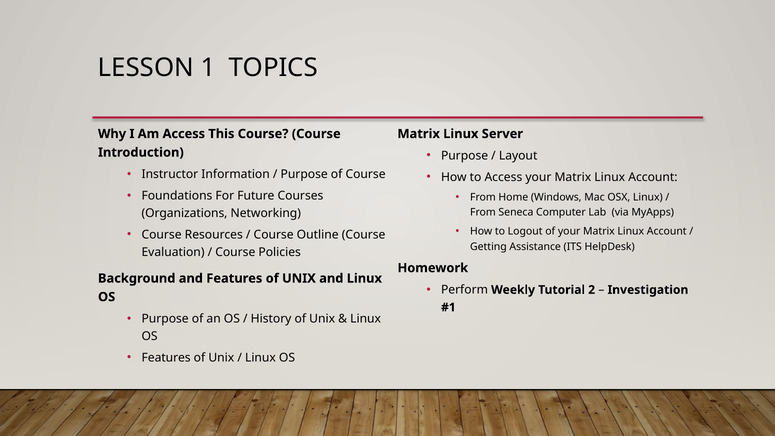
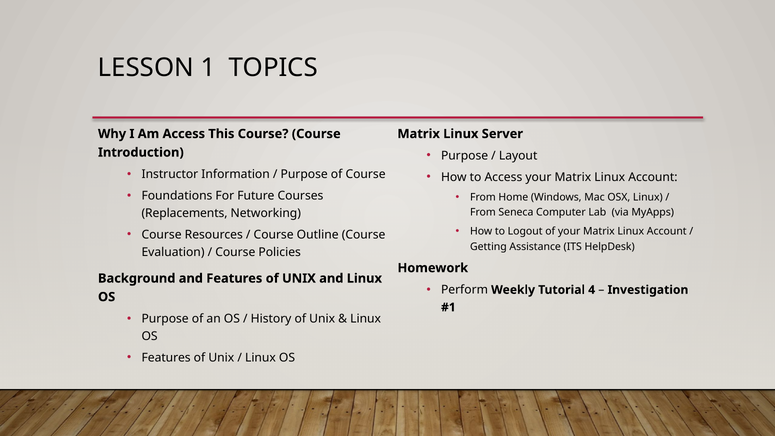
Organizations: Organizations -> Replacements
2: 2 -> 4
